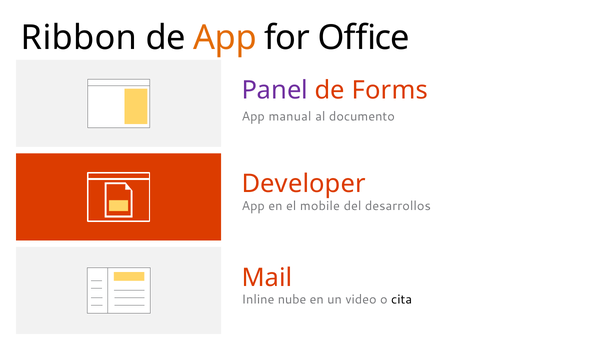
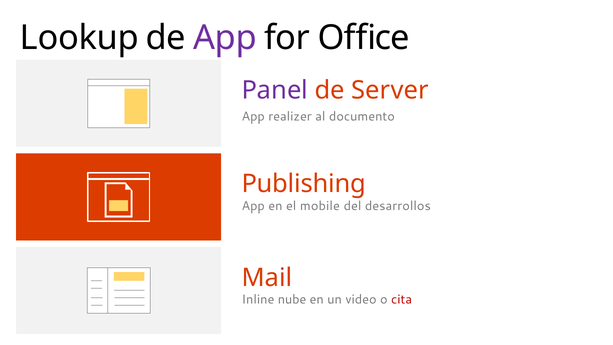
Ribbon: Ribbon -> Lookup
App at (225, 38) colour: orange -> purple
Forms: Forms -> Server
manual: manual -> realizer
Developer: Developer -> Publishing
cita colour: black -> red
